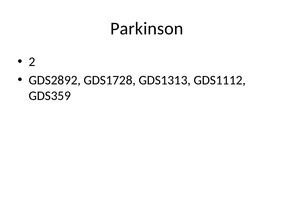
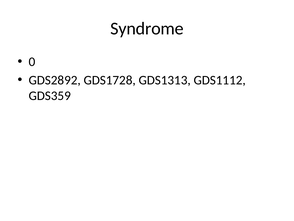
Parkinson: Parkinson -> Syndrome
2: 2 -> 0
